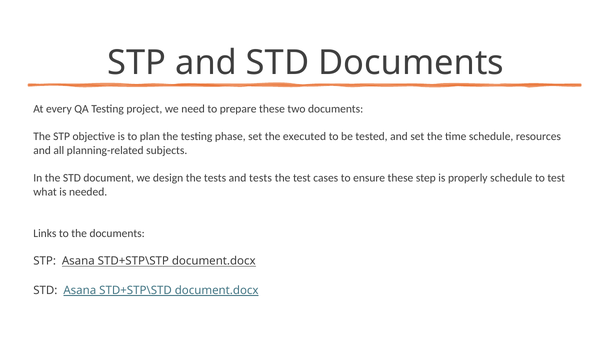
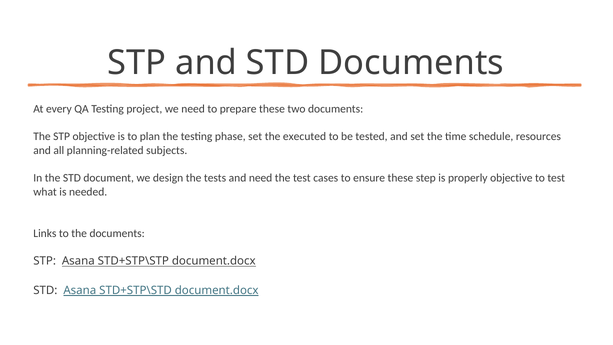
and tests: tests -> need
properly schedule: schedule -> objective
